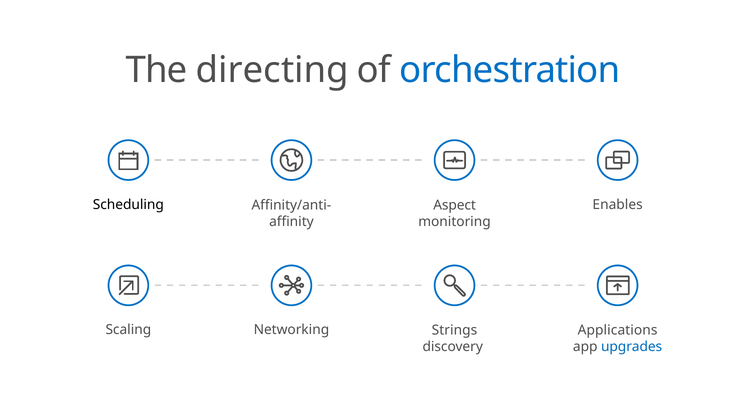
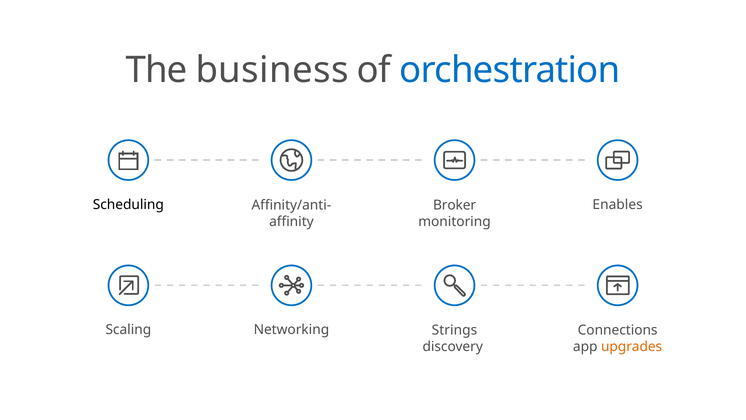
directing: directing -> business
Aspect: Aspect -> Broker
Applications: Applications -> Connections
upgrades colour: blue -> orange
